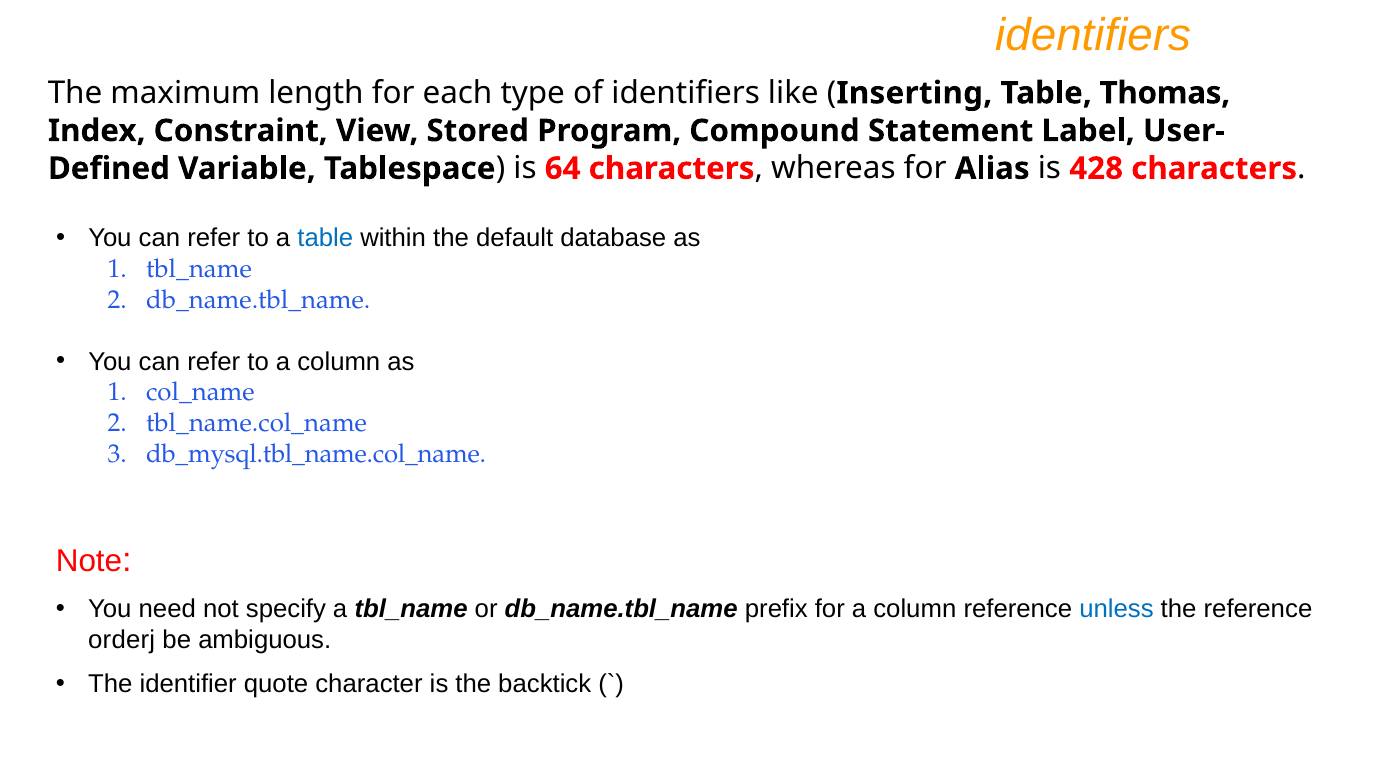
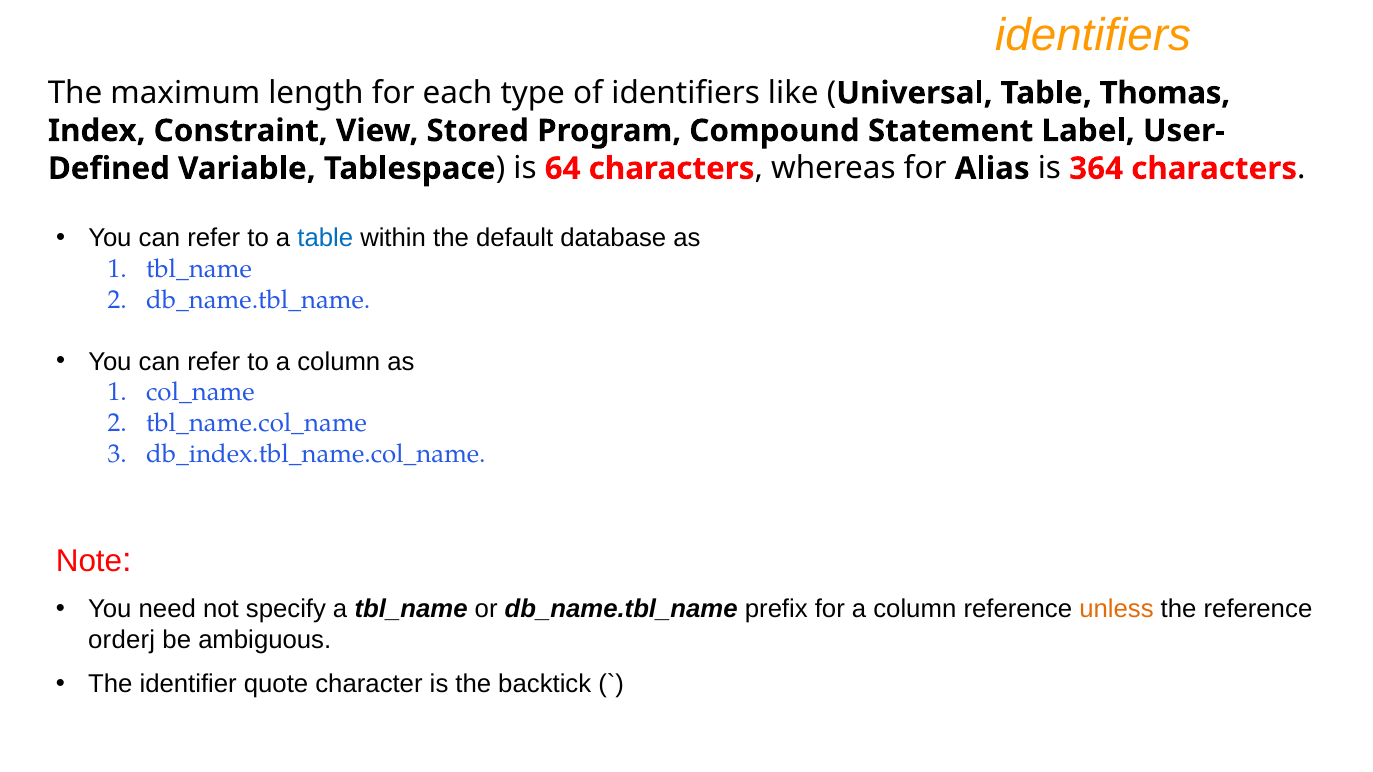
Inserting: Inserting -> Universal
428: 428 -> 364
db_mysql.tbl_name.col_name: db_mysql.tbl_name.col_name -> db_index.tbl_name.col_name
unless colour: blue -> orange
